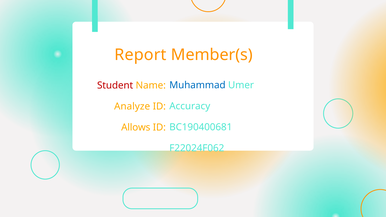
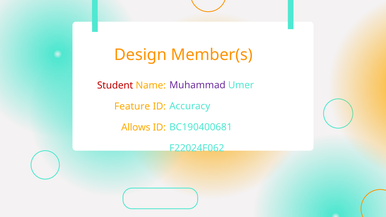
Report: Report -> Design
Muhammad colour: blue -> purple
Analyze: Analyze -> Feature
